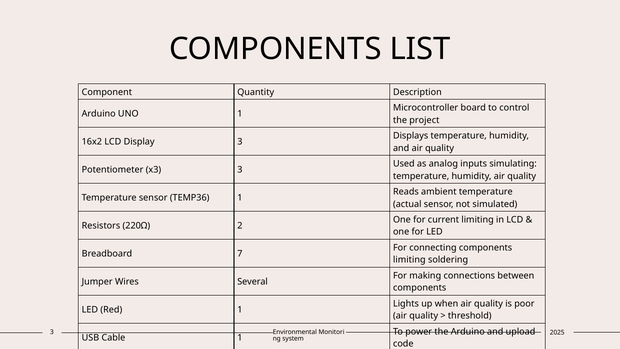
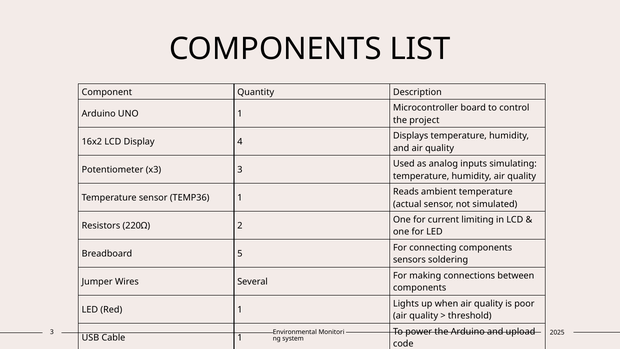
Display 3: 3 -> 4
7: 7 -> 5
limiting at (409, 260): limiting -> sensors
